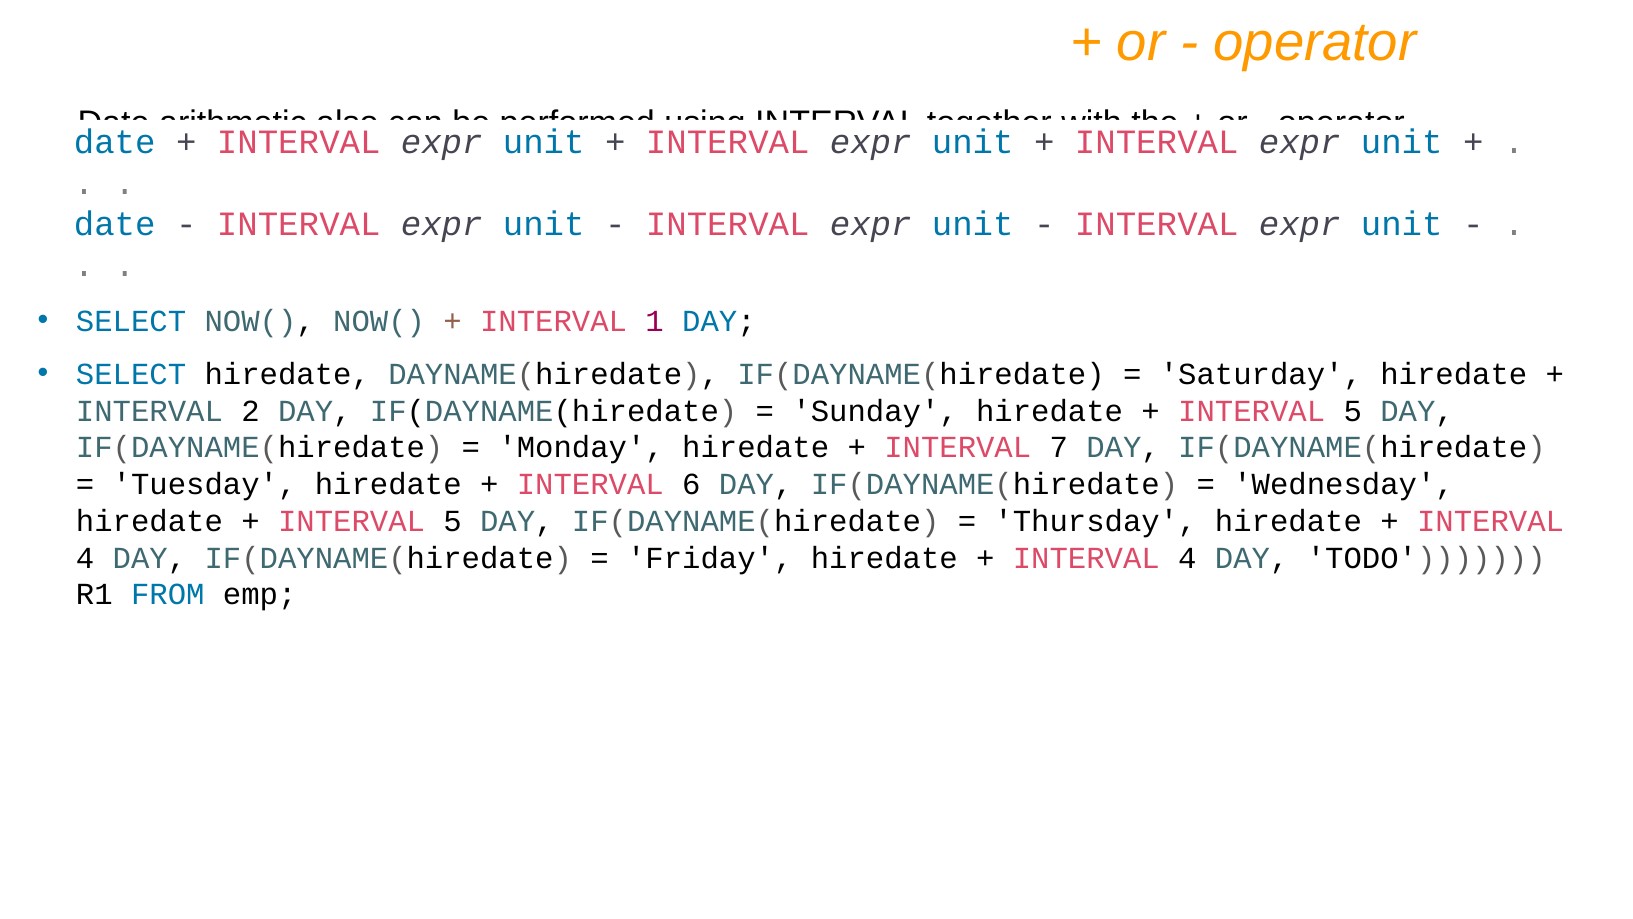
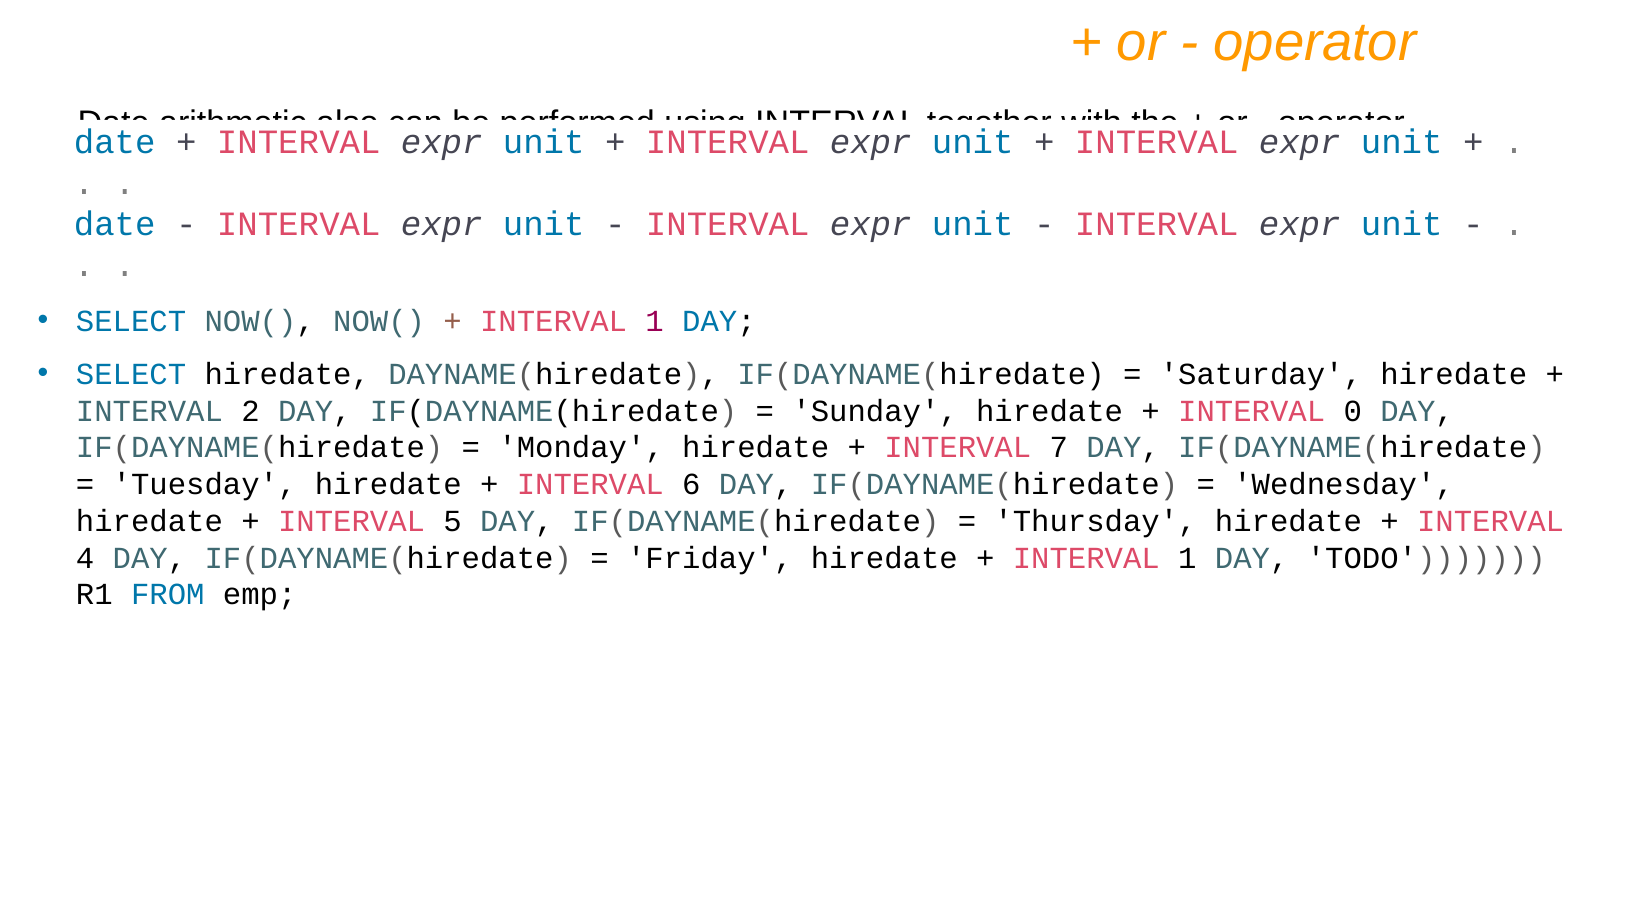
5 at (1353, 411): 5 -> 0
4 at (1187, 558): 4 -> 1
